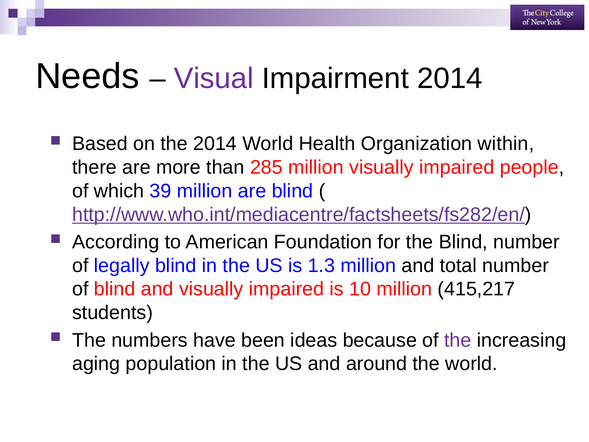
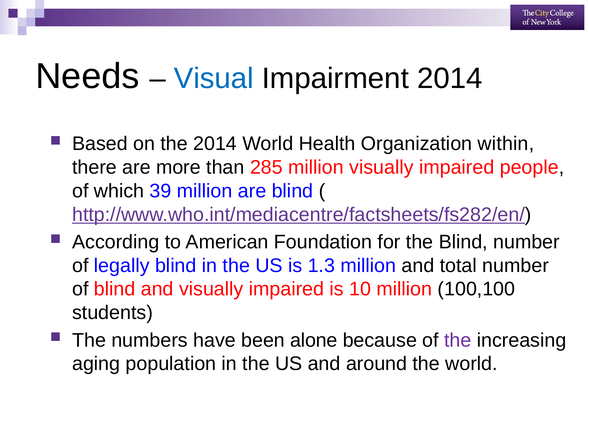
Visual colour: purple -> blue
415,217: 415,217 -> 100,100
ideas: ideas -> alone
